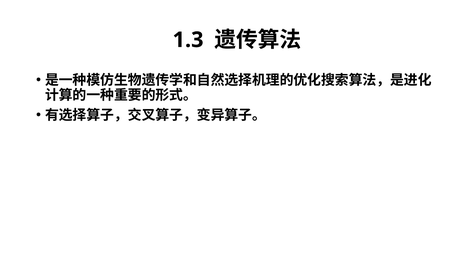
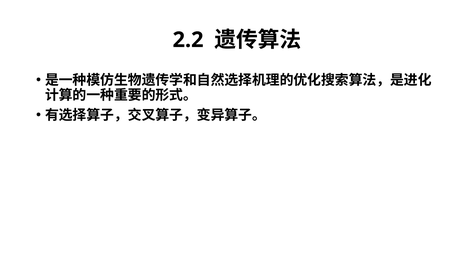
1.3: 1.3 -> 2.2
